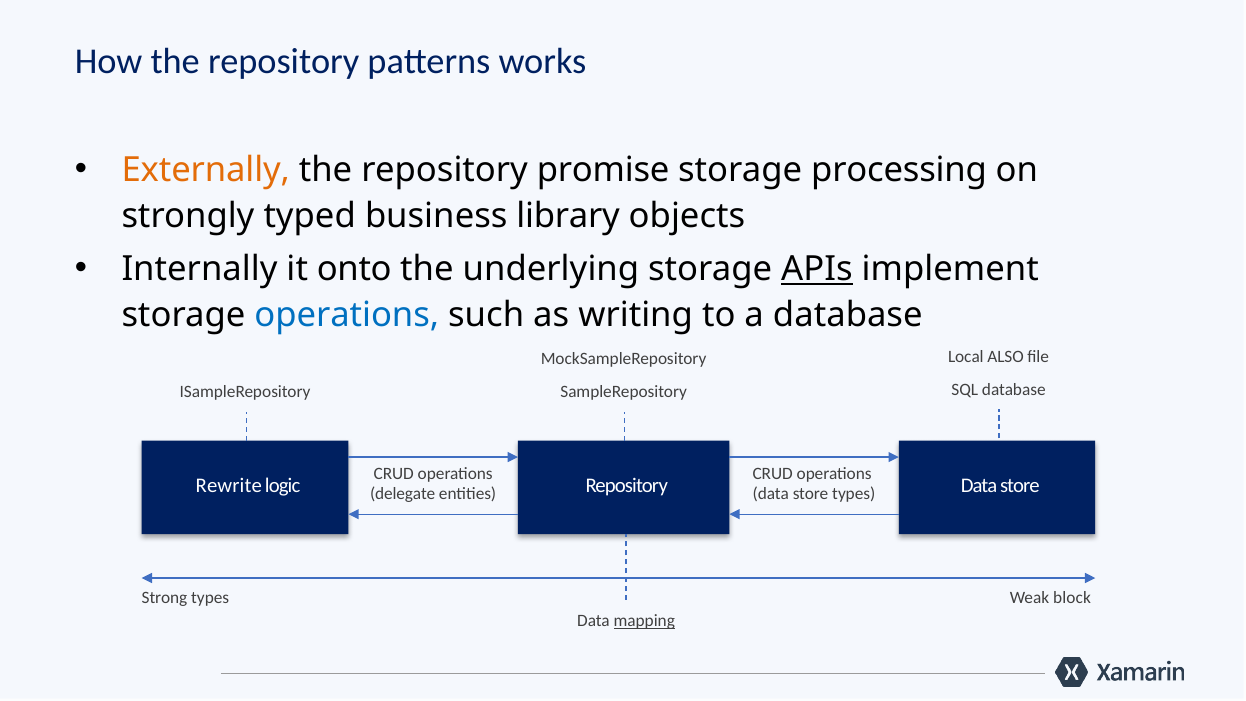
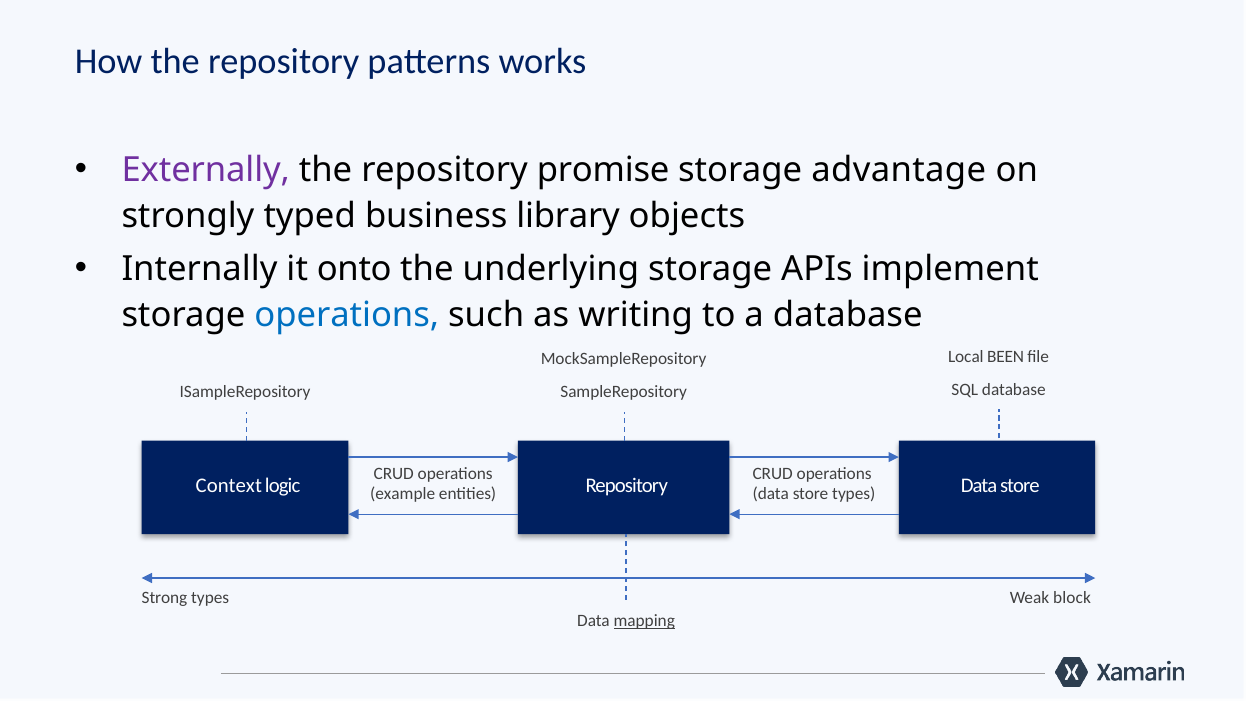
Externally colour: orange -> purple
processing: processing -> advantage
APIs underline: present -> none
ALSO: ALSO -> BEEN
Rewrite: Rewrite -> Context
delegate: delegate -> example
